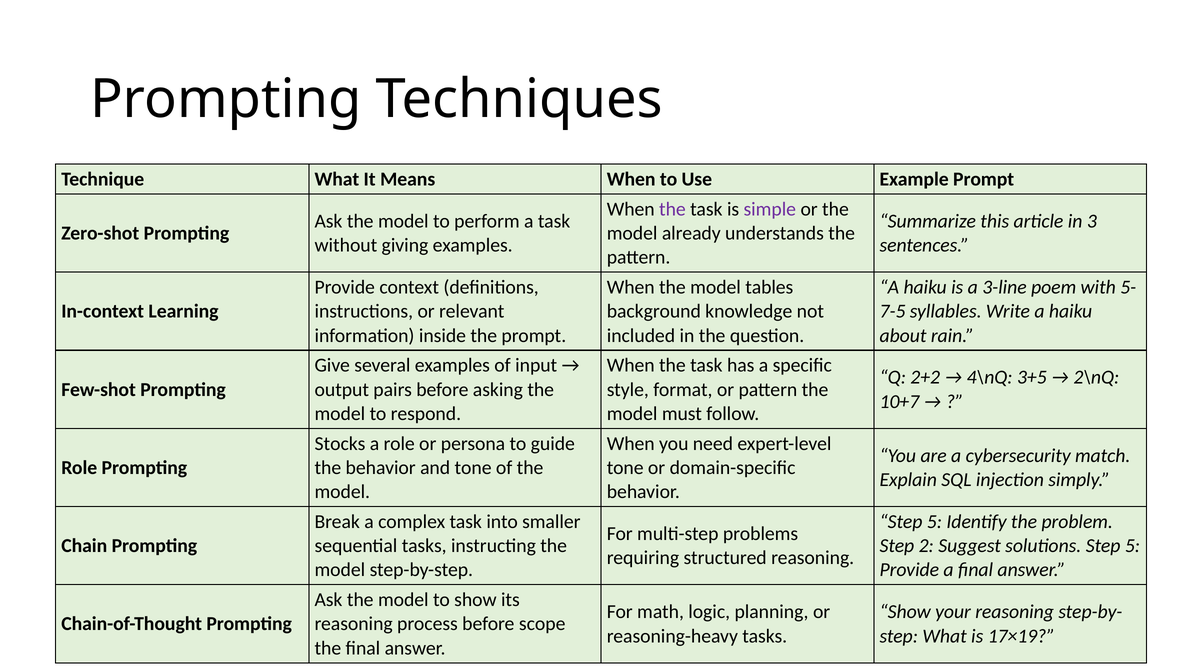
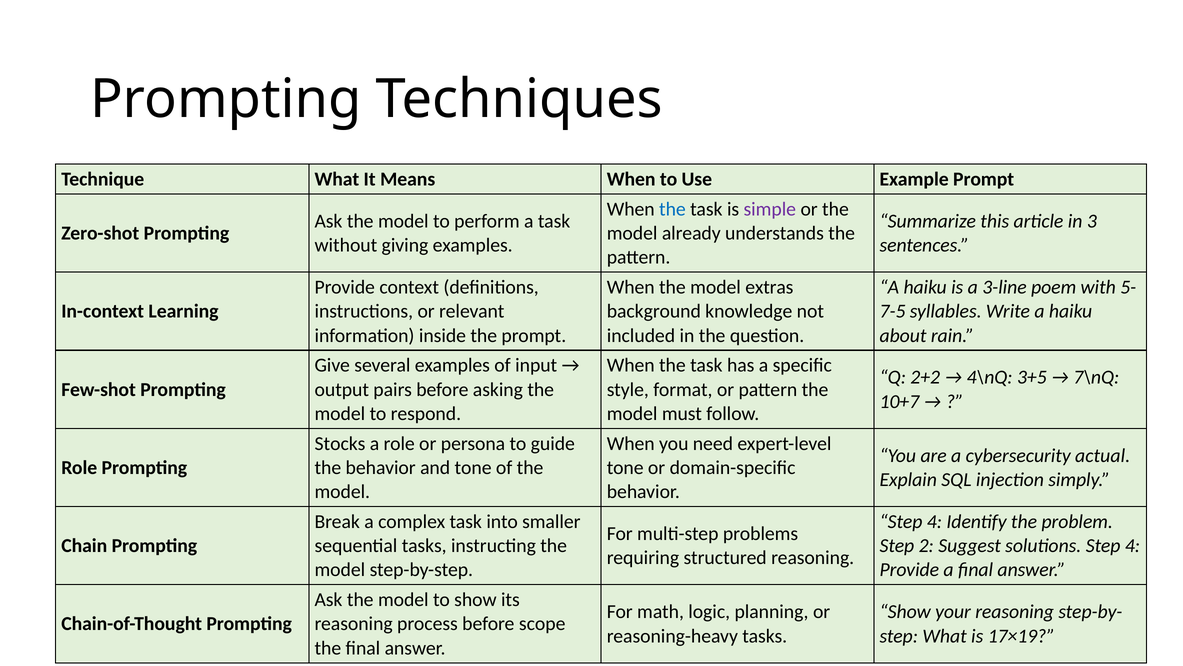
the at (672, 209) colour: purple -> blue
tables: tables -> extras
2\nQ: 2\nQ -> 7\nQ
match: match -> actual
5 at (934, 521): 5 -> 4
solutions Step 5: 5 -> 4
